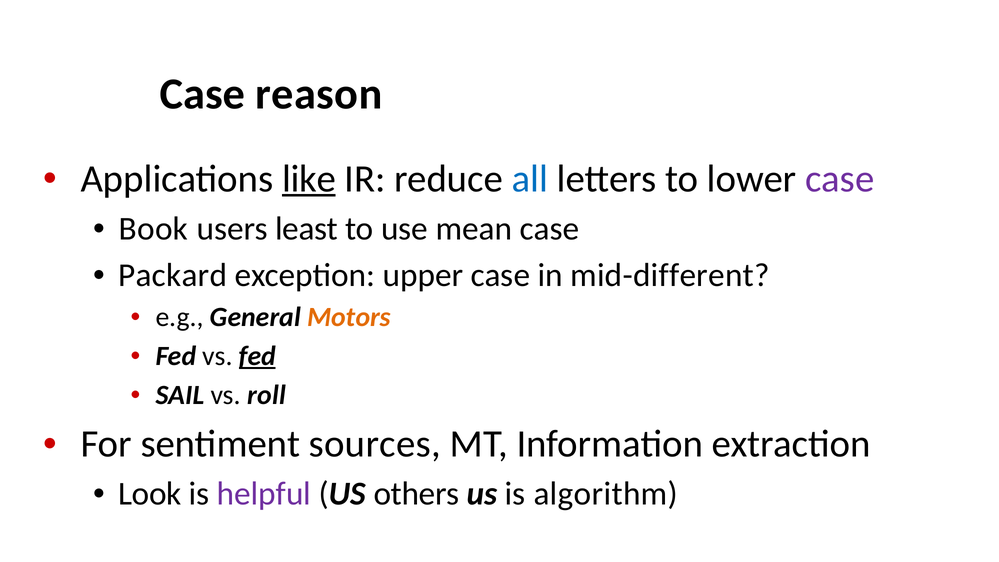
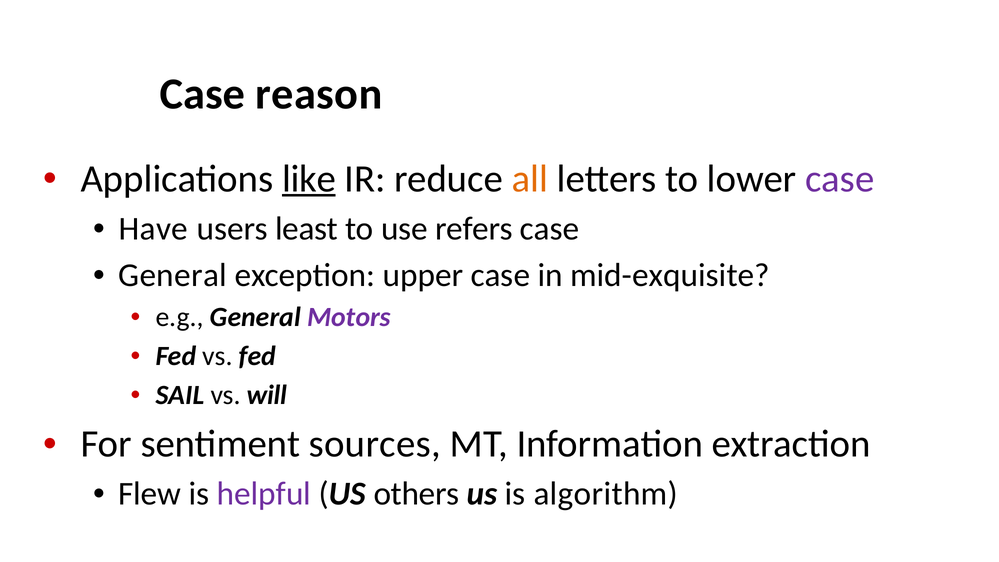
all colour: blue -> orange
Book: Book -> Have
mean: mean -> refers
Packard at (173, 275): Packard -> General
mid-different: mid-different -> mid-exquisite
Motors colour: orange -> purple
fed at (257, 356) underline: present -> none
roll: roll -> will
Look: Look -> Flew
